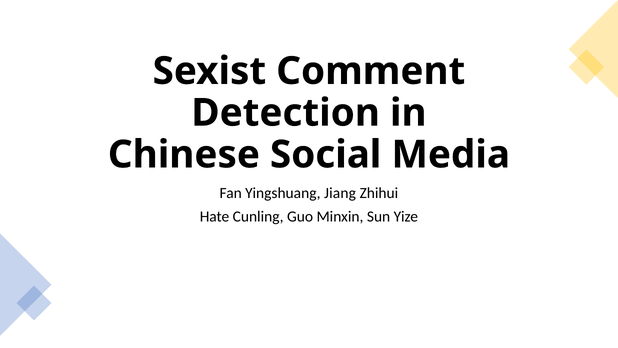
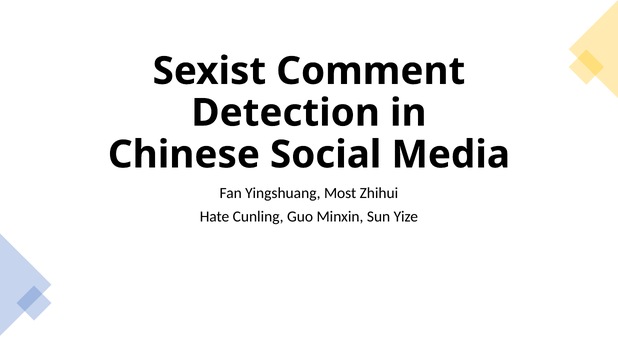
Jiang: Jiang -> Most
